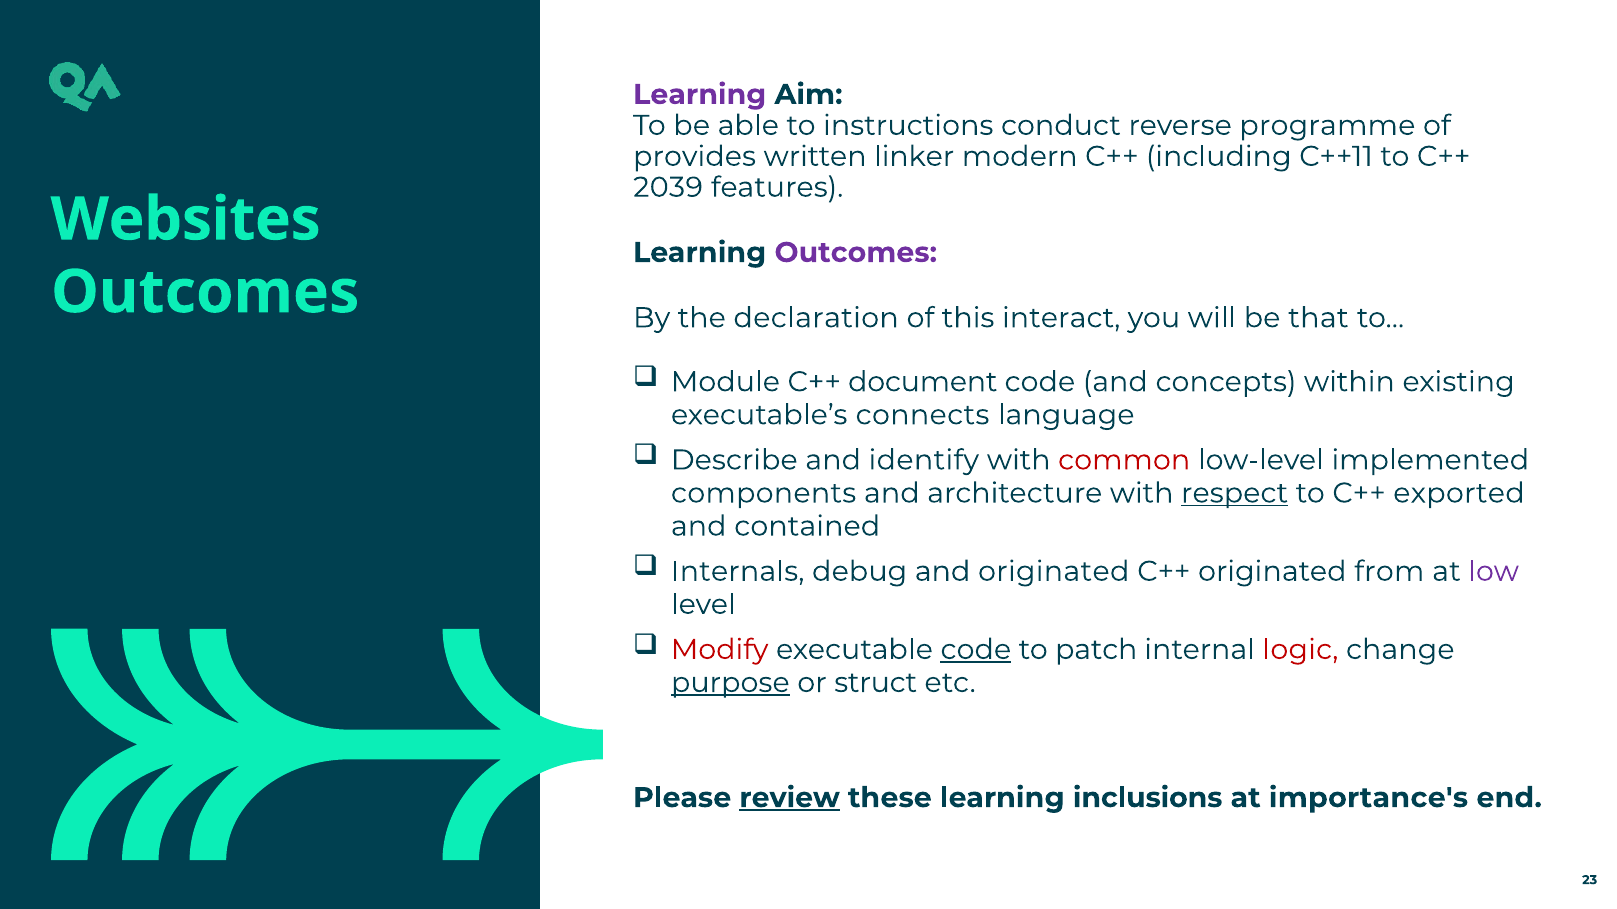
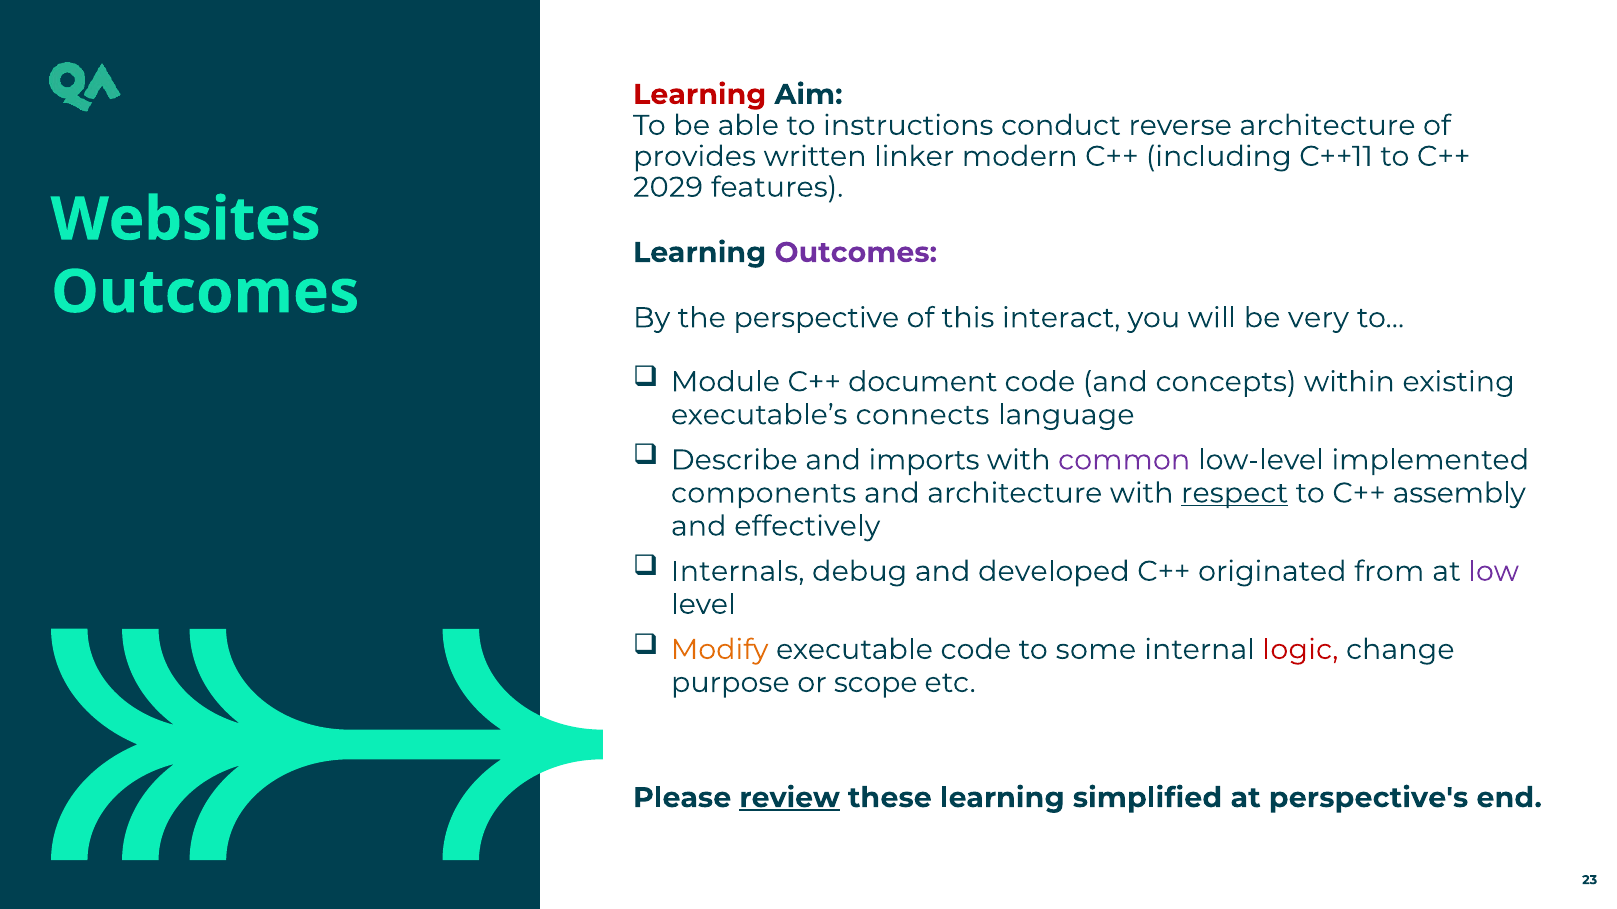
Learning at (700, 95) colour: purple -> red
reverse programme: programme -> architecture
2039: 2039 -> 2029
declaration: declaration -> perspective
that: that -> very
identify: identify -> imports
common colour: red -> purple
exported: exported -> assembly
contained: contained -> effectively
and originated: originated -> developed
Modify colour: red -> orange
code at (976, 650) underline: present -> none
patch: patch -> some
purpose underline: present -> none
struct: struct -> scope
inclusions: inclusions -> simplified
importance's: importance's -> perspective's
